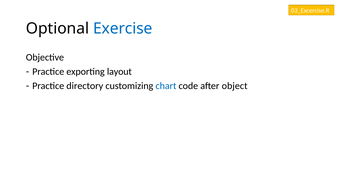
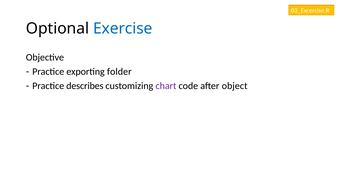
layout: layout -> folder
directory: directory -> describes
chart colour: blue -> purple
